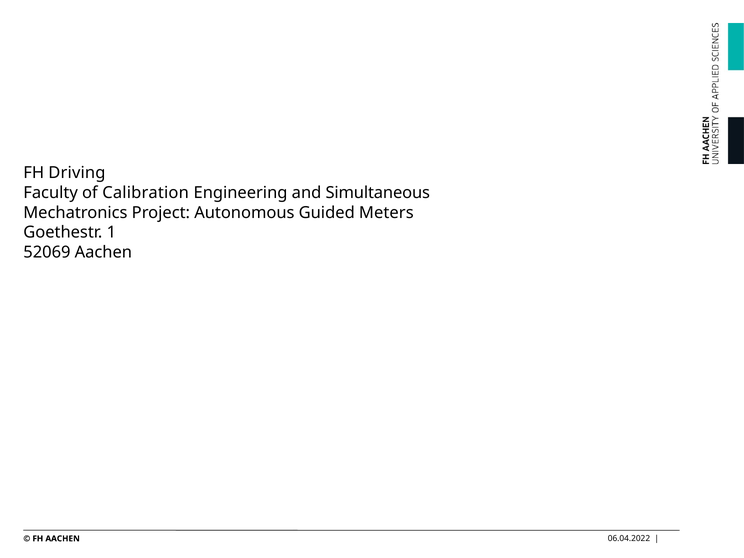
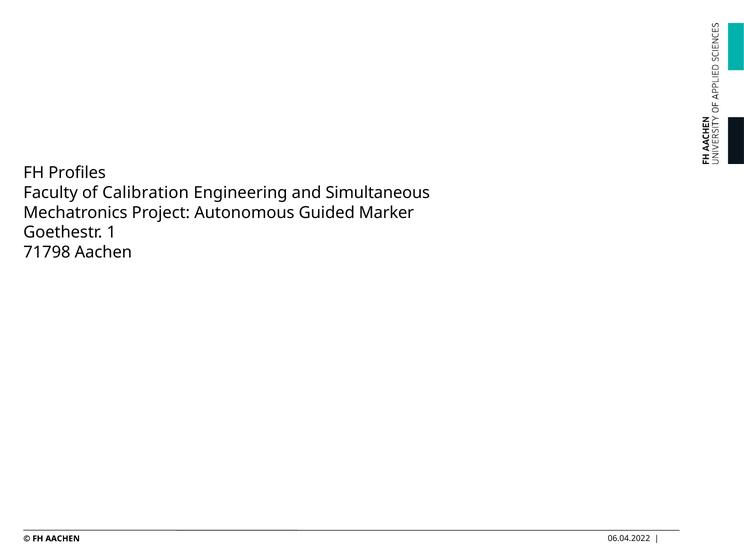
Driving: Driving -> Profiles
Meters: Meters -> Marker
52069: 52069 -> 71798
